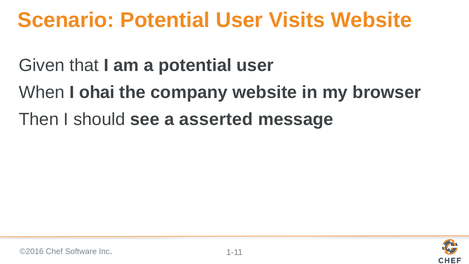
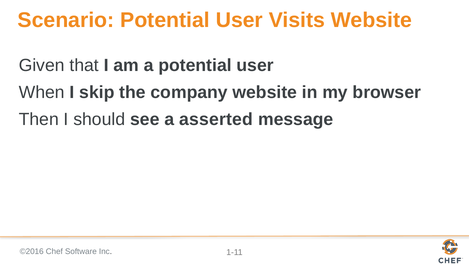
ohai: ohai -> skip
